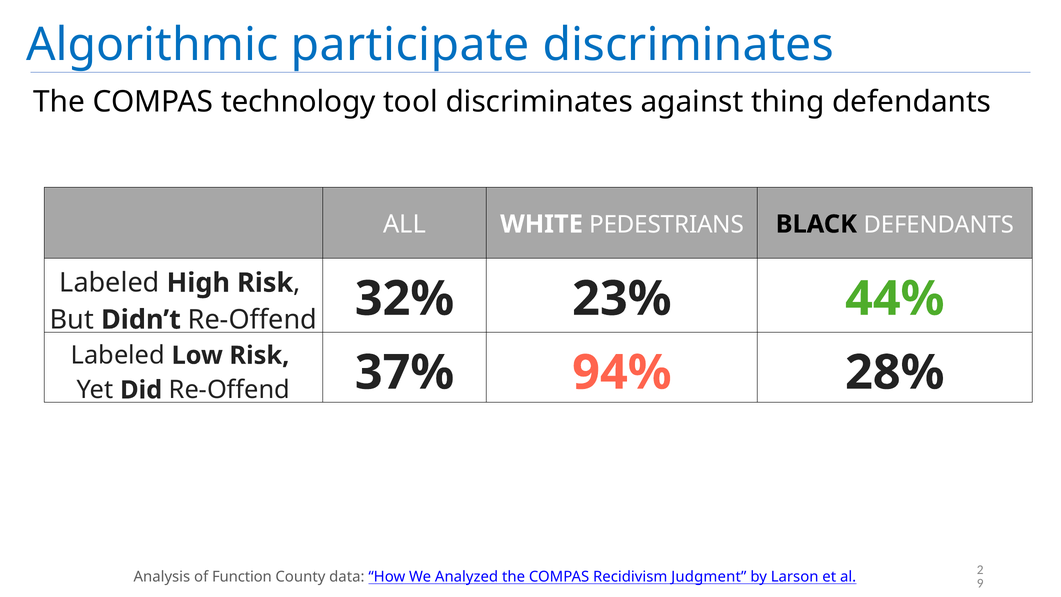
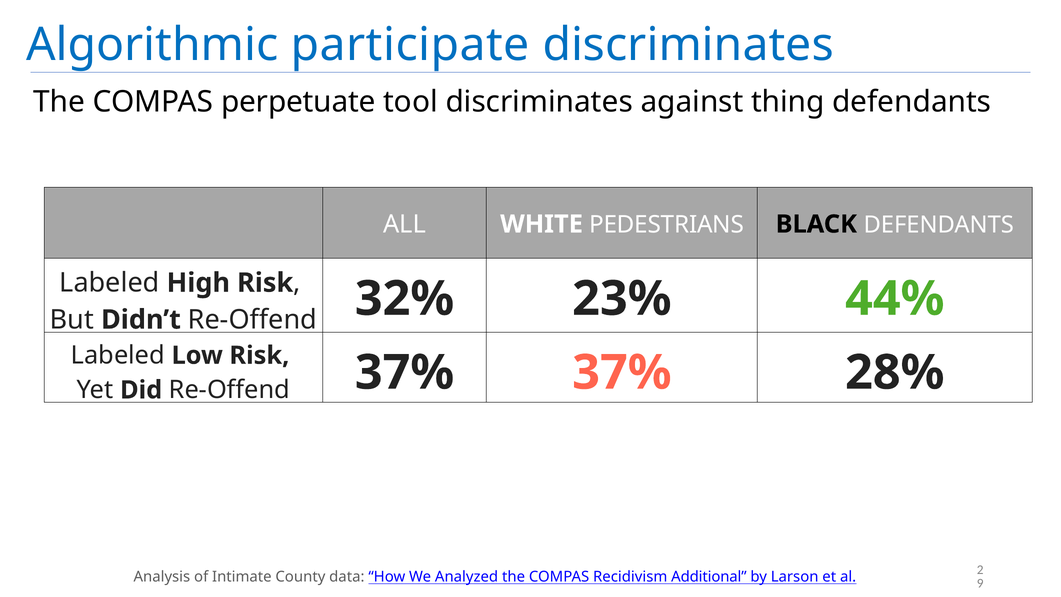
technology: technology -> perpetuate
37% 94%: 94% -> 37%
Function: Function -> Intimate
Judgment: Judgment -> Additional
